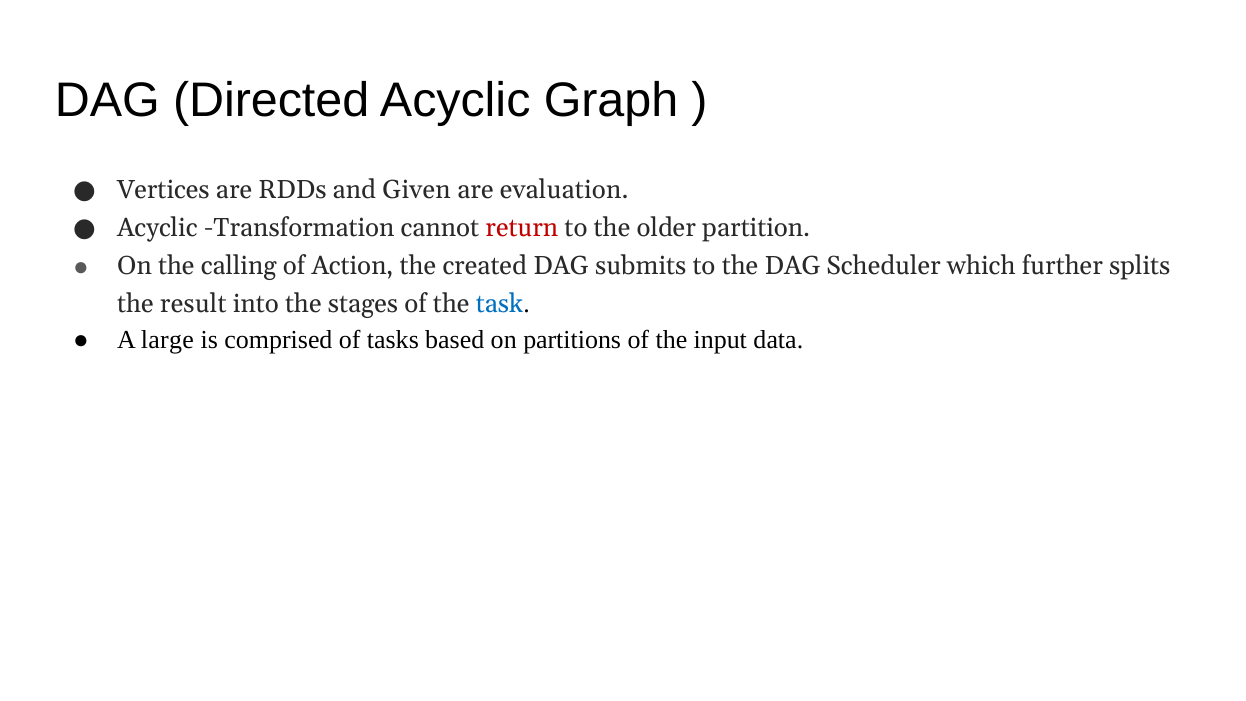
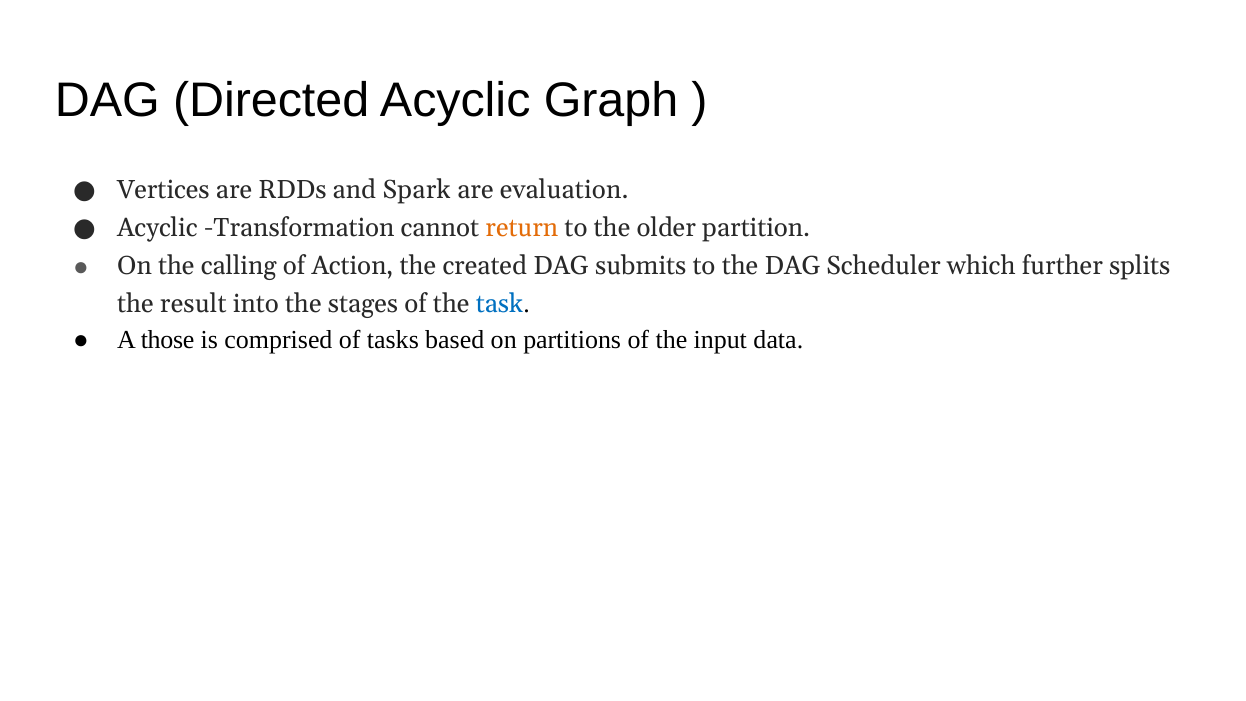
Given: Given -> Spark
return colour: red -> orange
large: large -> those
